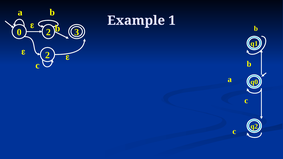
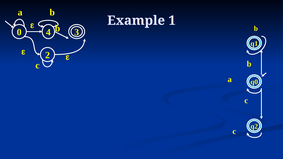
0 2: 2 -> 4
